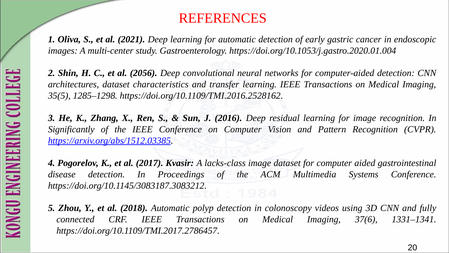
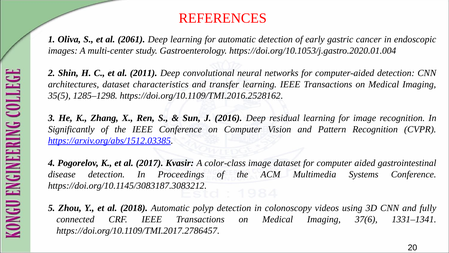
2021: 2021 -> 2061
2056: 2056 -> 2011
lacks-class: lacks-class -> color-class
